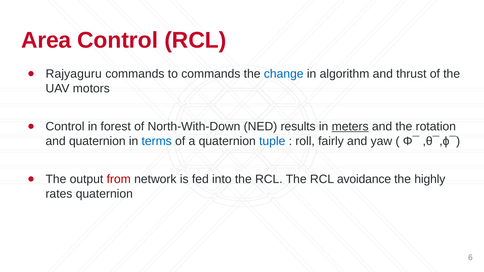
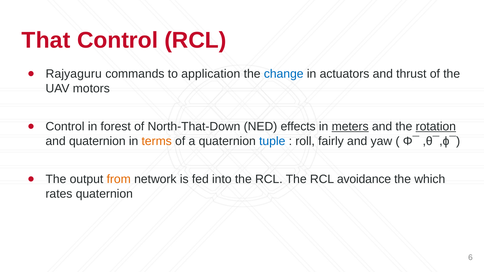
Area: Area -> That
to commands: commands -> application
algorithm: algorithm -> actuators
North-With-Down: North-With-Down -> North-That-Down
results: results -> effects
rotation underline: none -> present
terms colour: blue -> orange
from colour: red -> orange
highly: highly -> which
